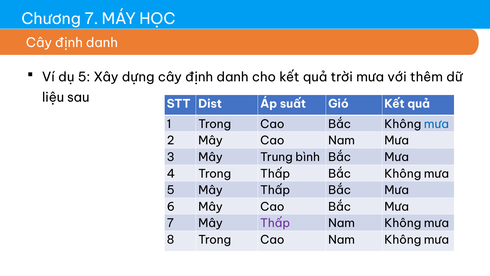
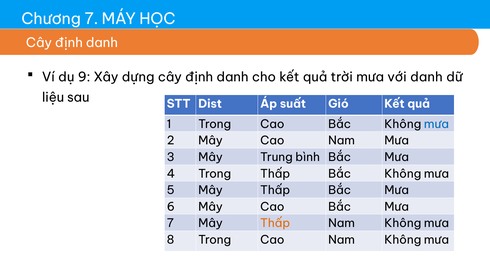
dụ 5: 5 -> 9
với thêm: thêm -> danh
Thấp at (275, 223) colour: purple -> orange
